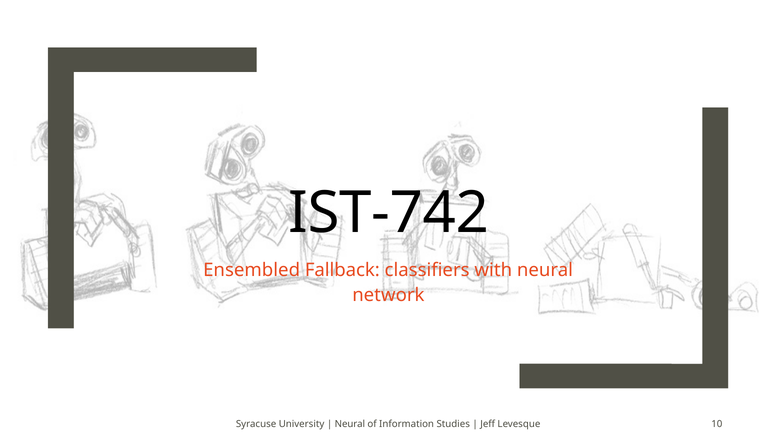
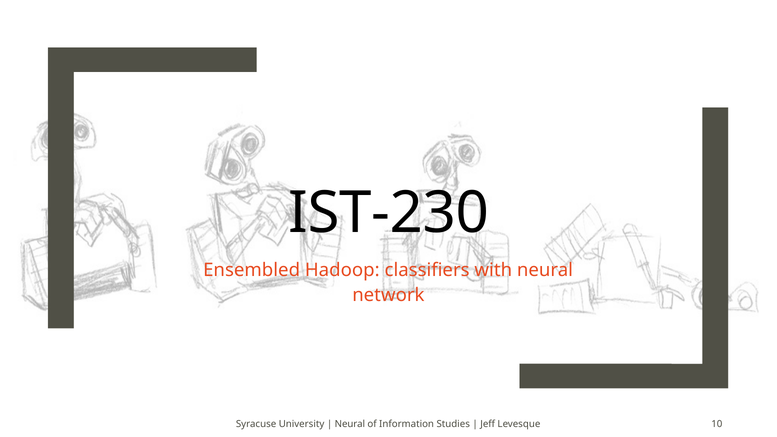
IST-742: IST-742 -> IST-230
Fallback: Fallback -> Hadoop
